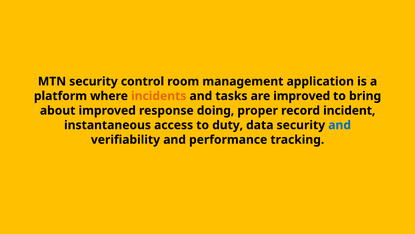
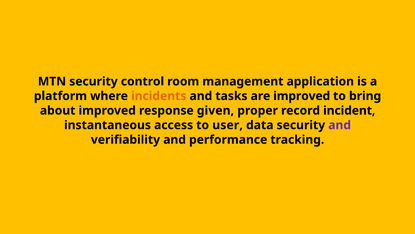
doing: doing -> given
duty: duty -> user
and at (340, 125) colour: blue -> purple
